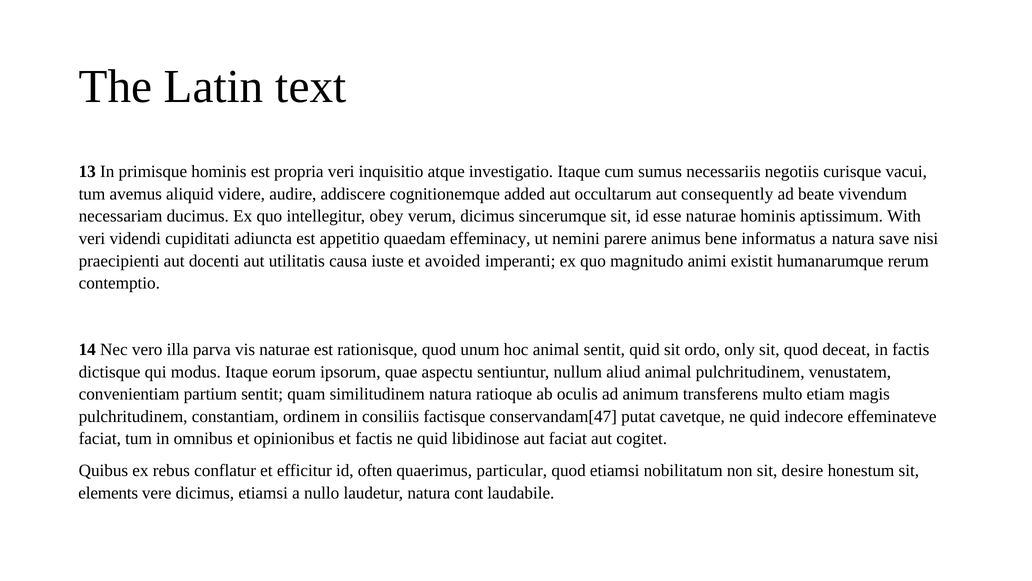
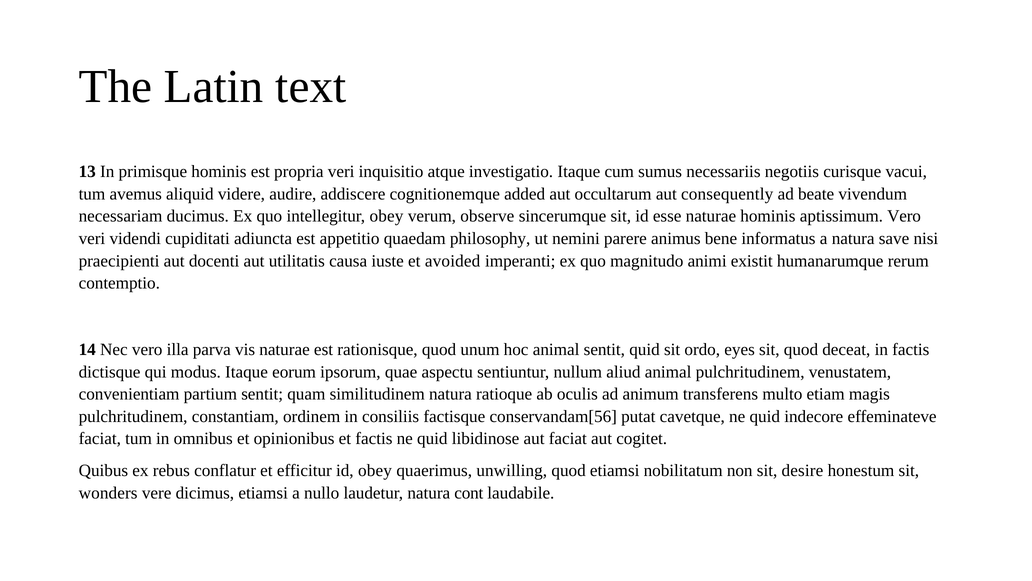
verum dicimus: dicimus -> observe
aptissimum With: With -> Vero
effeminacy: effeminacy -> philosophy
only: only -> eyes
conservandam[47: conservandam[47 -> conservandam[56
id often: often -> obey
particular: particular -> unwilling
elements: elements -> wonders
